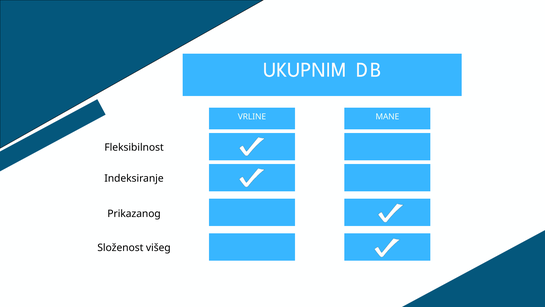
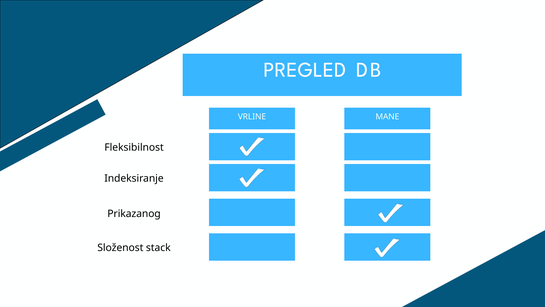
UKUPNIM: UKUPNIM -> PREGLED
višeg: višeg -> stack
